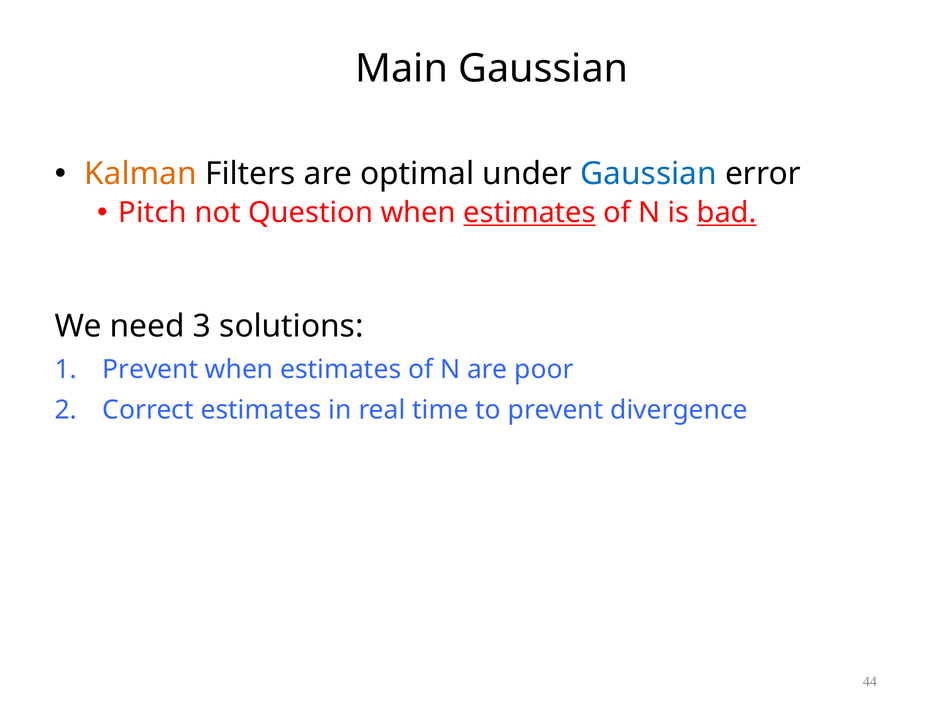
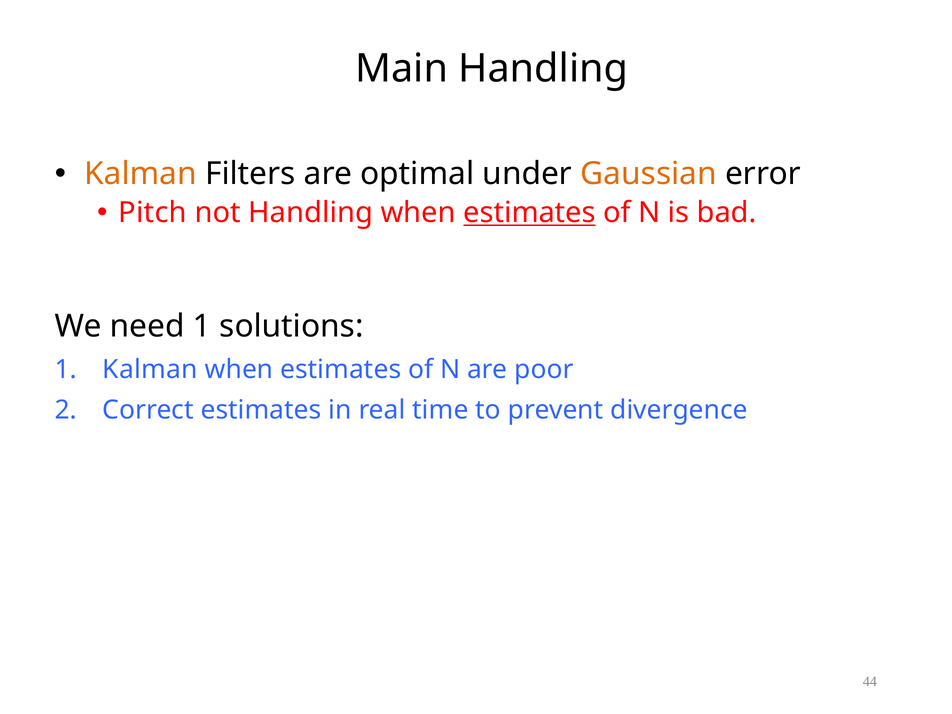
Main Gaussian: Gaussian -> Handling
Gaussian at (649, 174) colour: blue -> orange
not Question: Question -> Handling
bad underline: present -> none
need 3: 3 -> 1
Prevent at (150, 369): Prevent -> Kalman
